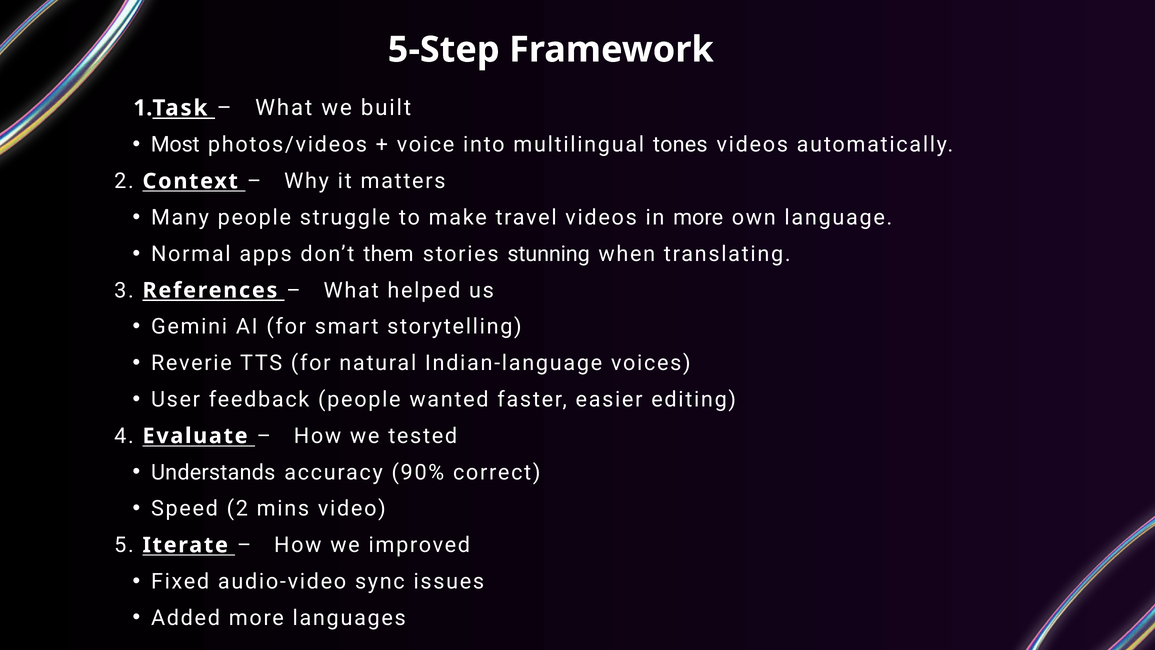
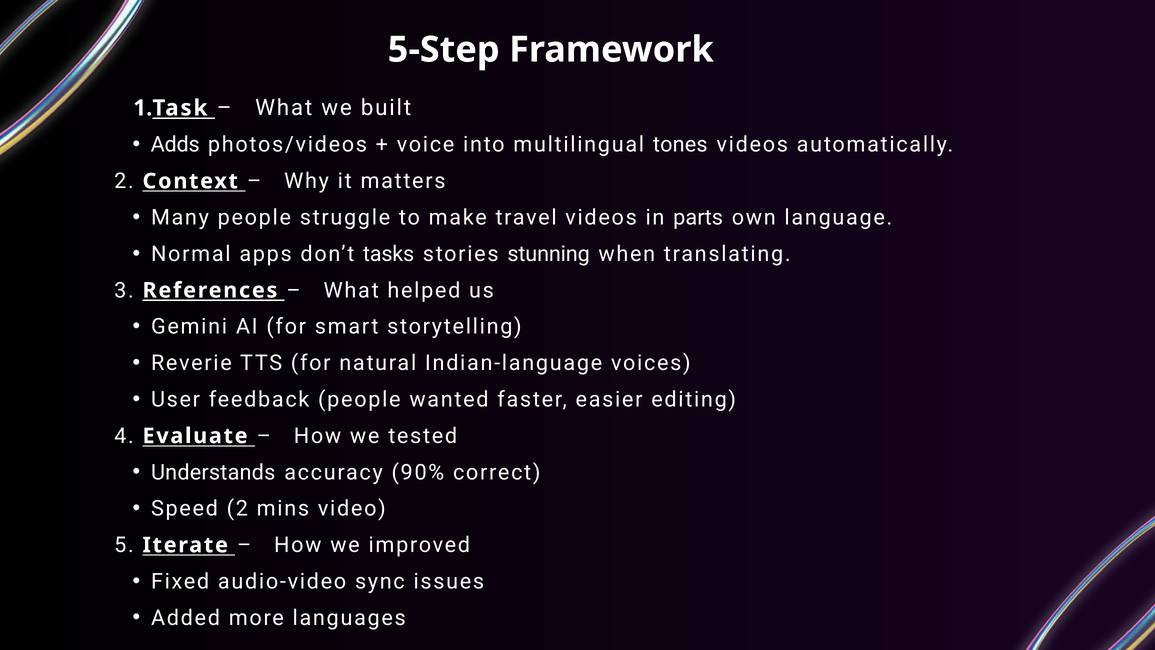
Most: Most -> Adds
in more: more -> parts
them: them -> tasks
